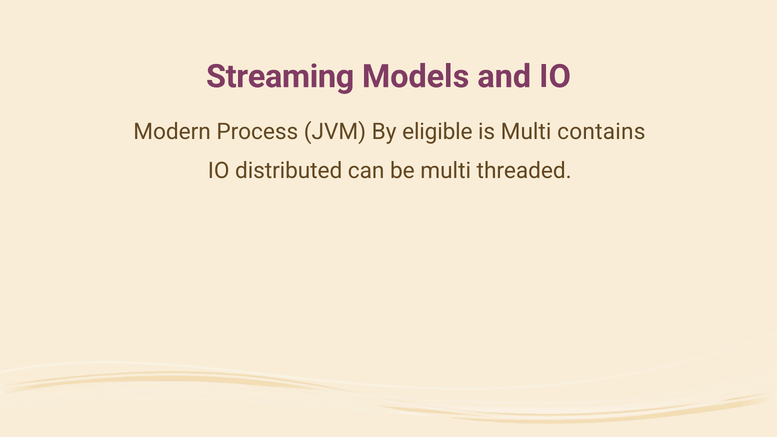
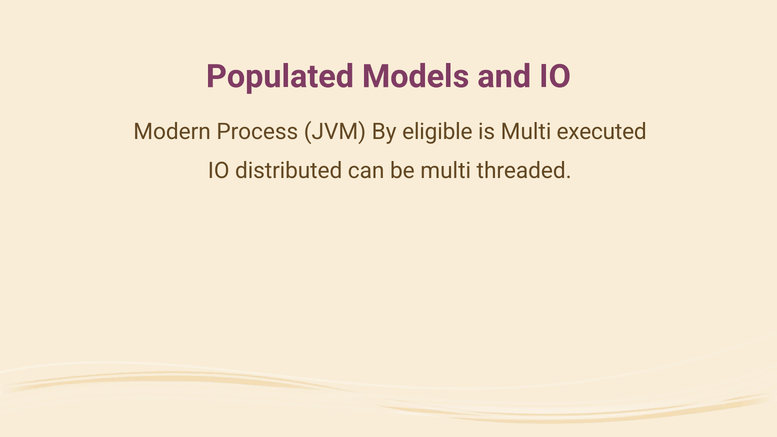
Streaming: Streaming -> Populated
contains: contains -> executed
